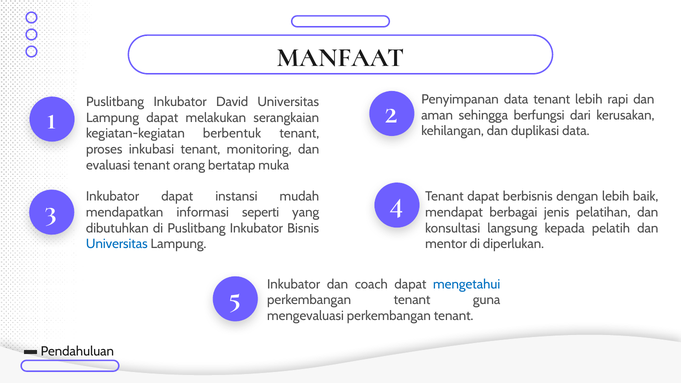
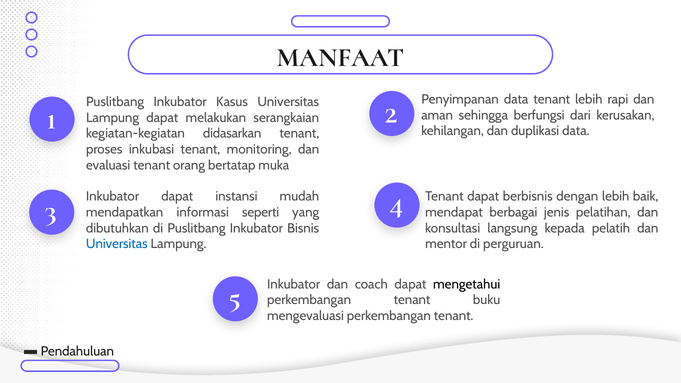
David: David -> Kasus
berbentuk: berbentuk -> didasarkan
diperlukan: diperlukan -> perguruan
mengetahui colour: blue -> black
guna: guna -> buku
